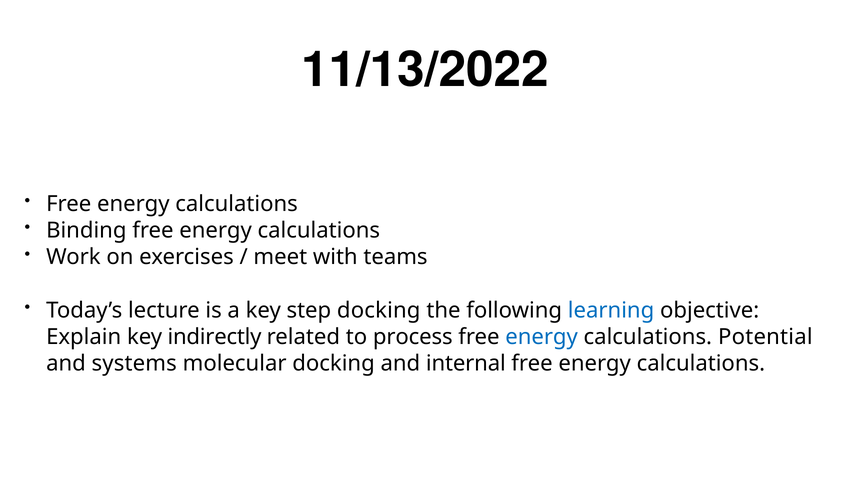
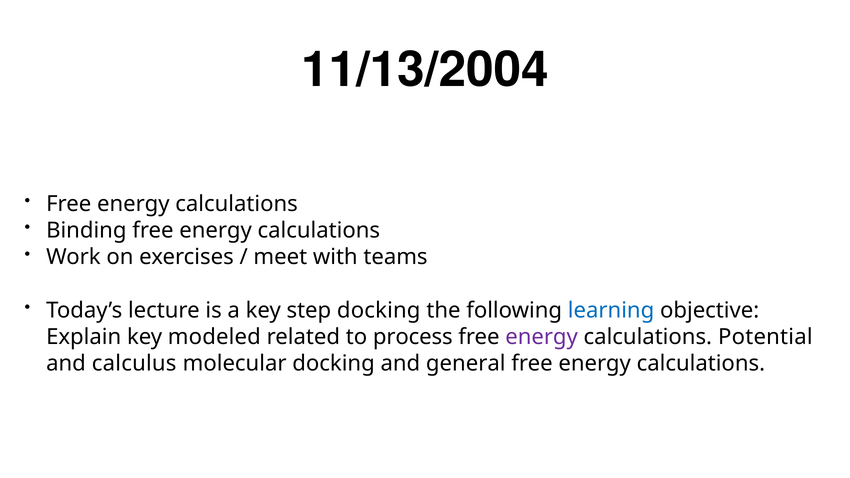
11/13/2022: 11/13/2022 -> 11/13/2004
indirectly: indirectly -> modeled
energy at (542, 337) colour: blue -> purple
systems: systems -> calculus
internal: internal -> general
